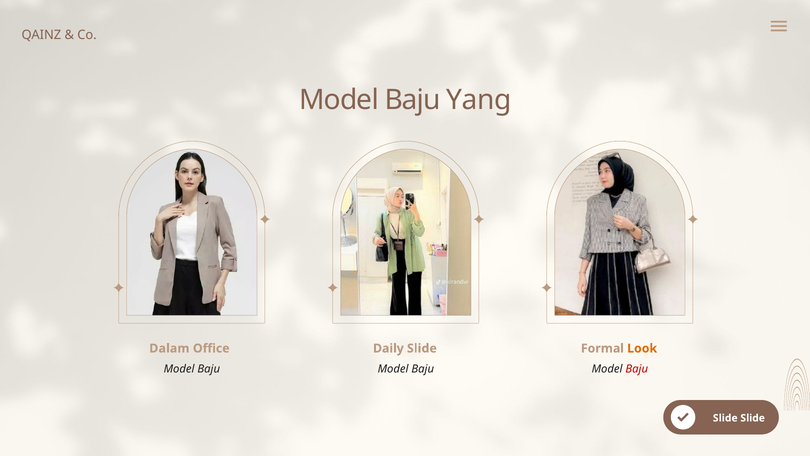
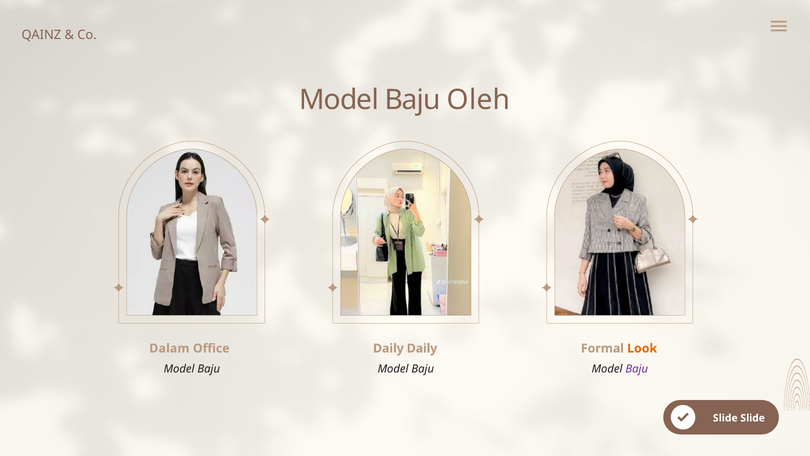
Yang: Yang -> Oleh
Daily Slide: Slide -> Daily
Baju at (637, 369) colour: red -> purple
